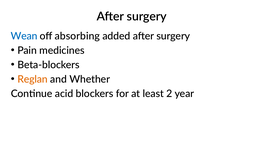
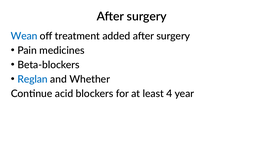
absorbing: absorbing -> treatment
Reglan colour: orange -> blue
2: 2 -> 4
